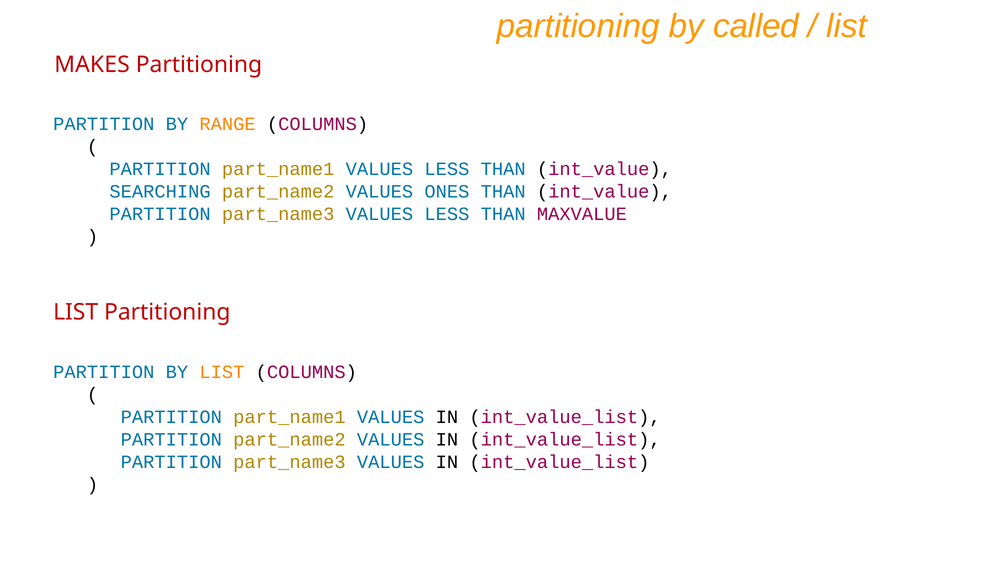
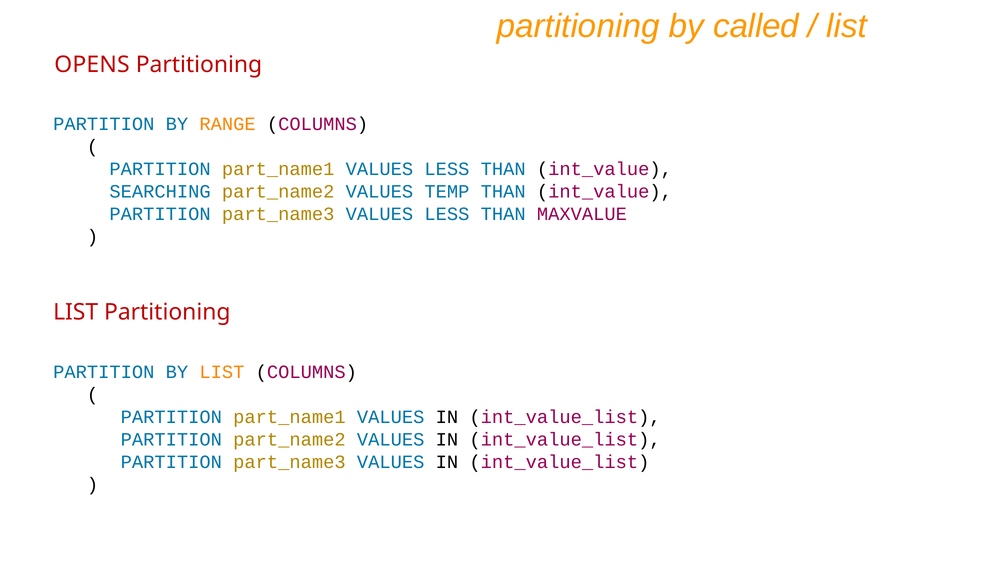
MAKES: MAKES -> OPENS
ONES: ONES -> TEMP
